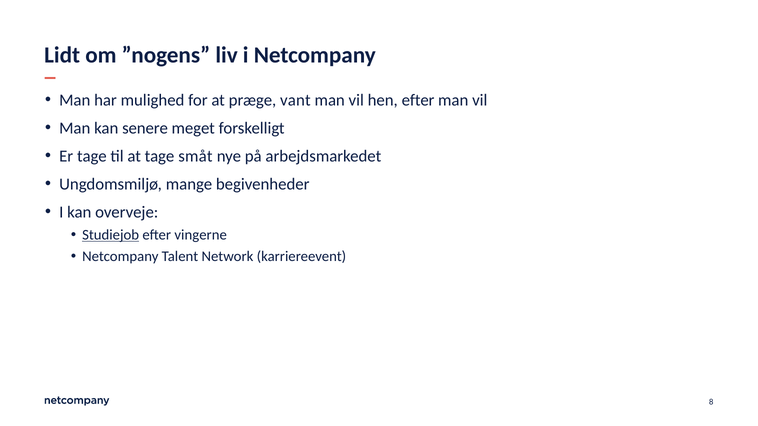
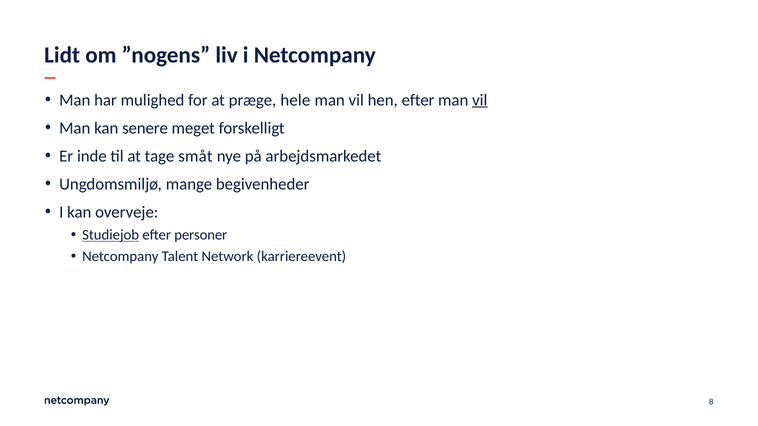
vant: vant -> hele
vil at (480, 100) underline: none -> present
Er tage: tage -> inde
vingerne: vingerne -> personer
